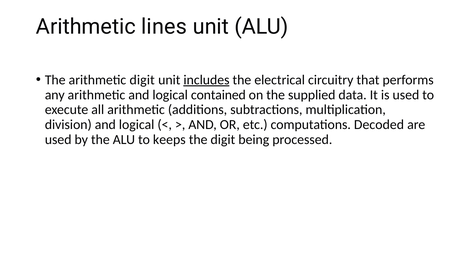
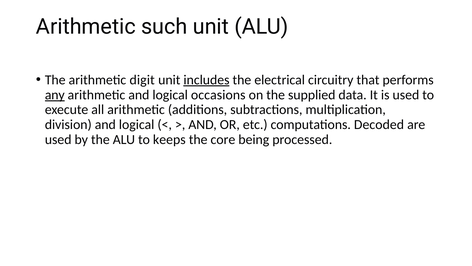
lines: lines -> such
any underline: none -> present
contained: contained -> occasions
the digit: digit -> core
